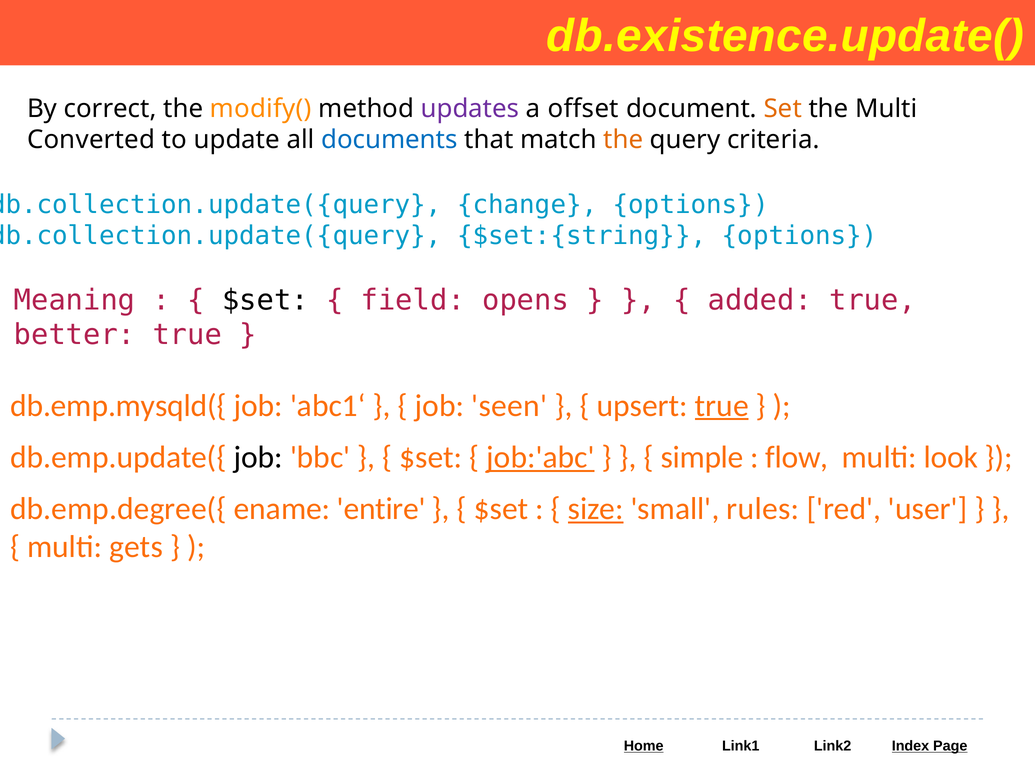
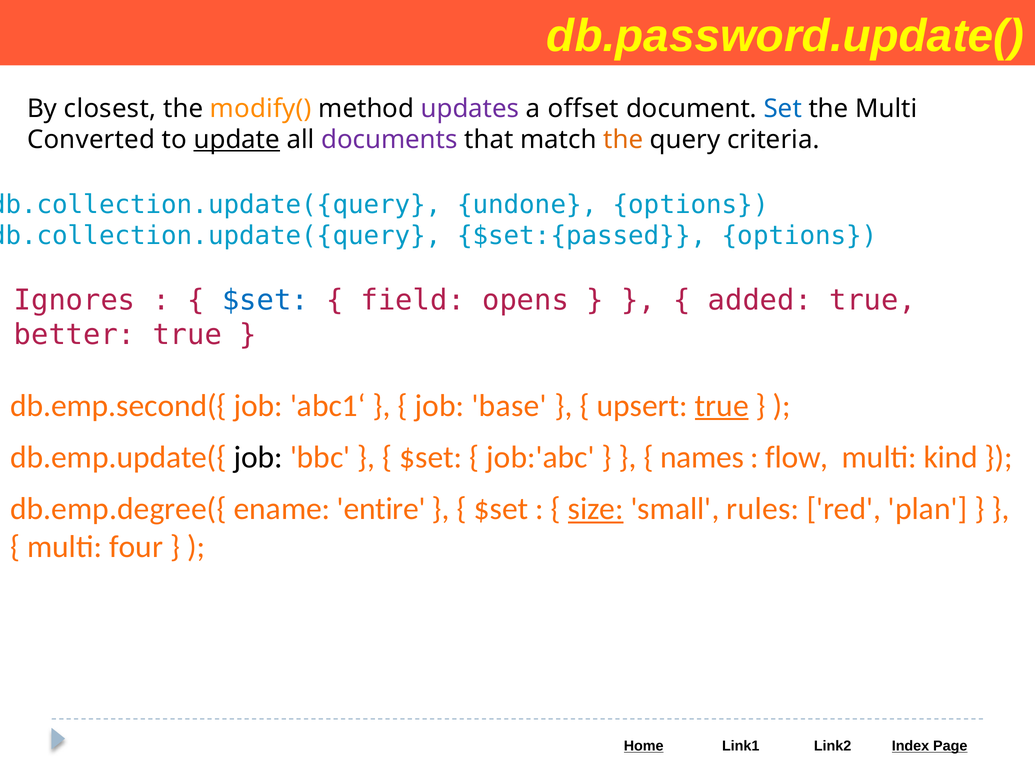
db.existence.update(: db.existence.update( -> db.password.update(
correct: correct -> closest
Set colour: orange -> blue
update underline: none -> present
documents colour: blue -> purple
change: change -> undone
$set:{string: $set:{string -> $set:{passed
Meaning: Meaning -> Ignores
$set at (265, 300) colour: black -> blue
db.emp.mysqld({: db.emp.mysqld({ -> db.emp.second({
seen: seen -> base
job:'abc underline: present -> none
simple: simple -> names
look: look -> kind
user: user -> plan
gets: gets -> four
